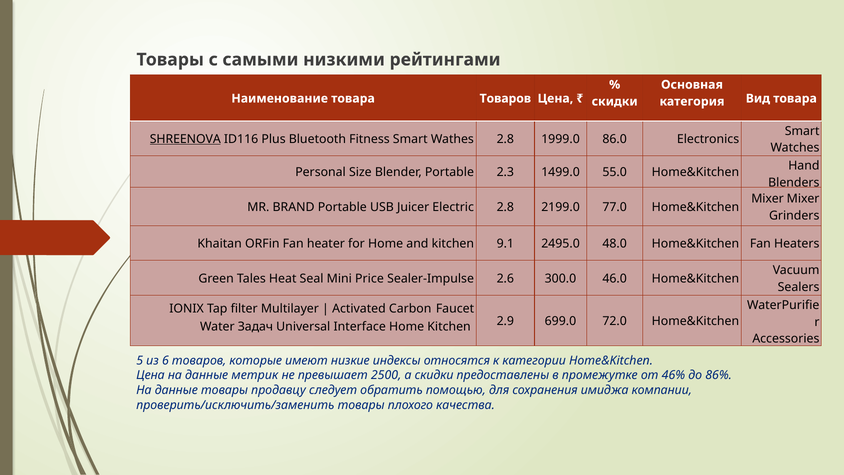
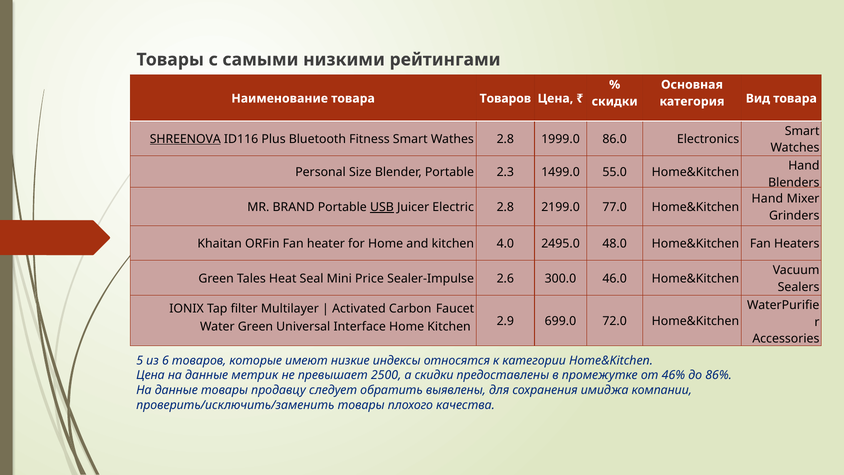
Mixer at (768, 199): Mixer -> Hand
USB underline: none -> present
9.1: 9.1 -> 4.0
Water Задач: Задач -> Green
помощью: помощью -> выявлены
